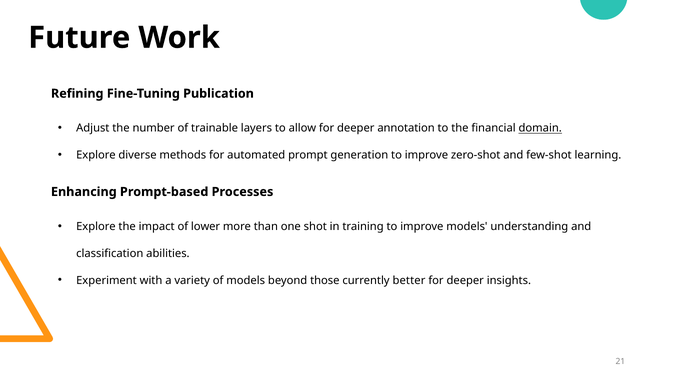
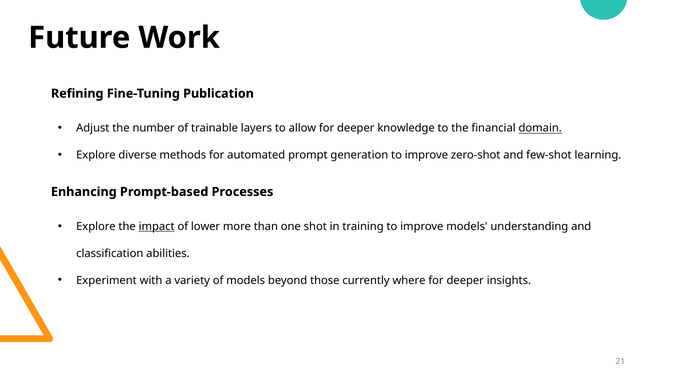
annotation: annotation -> knowledge
impact underline: none -> present
better: better -> where
